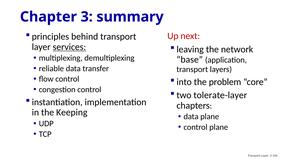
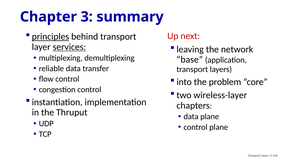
principles underline: none -> present
tolerate-layer: tolerate-layer -> wireless-layer
Keeping: Keeping -> Thruput
